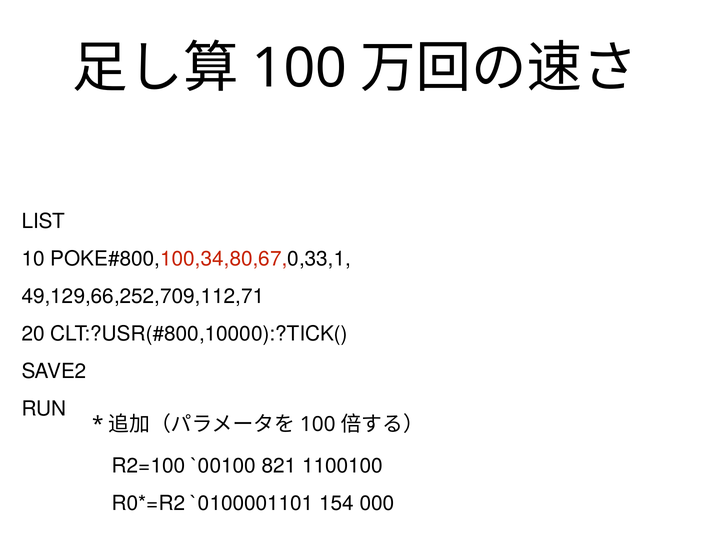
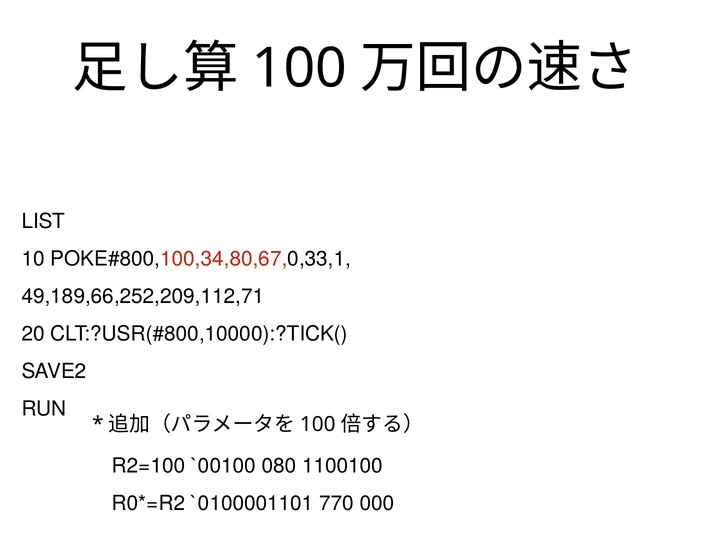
49,129,66,252,709,112,71: 49,129,66,252,709,112,71 -> 49,189,66,252,209,112,71
821: 821 -> 080
154: 154 -> 770
